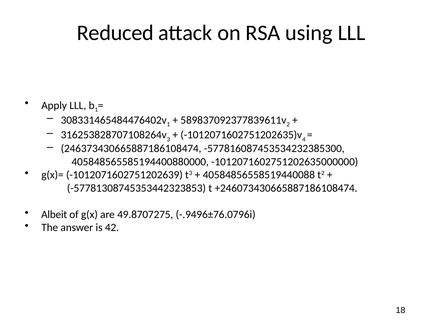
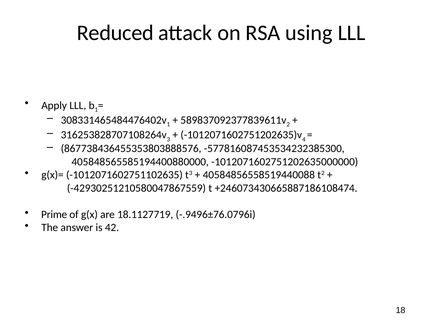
246373430665887186108474: 246373430665887186108474 -> 867738436455353803888576
-1012071602751202639: -1012071602751202639 -> -1012071602751102635
-57781308745353442323853: -57781308745353442323853 -> -42930251210580047867559
Albeit: Albeit -> Prime
49.8707275: 49.8707275 -> 18.1127719
